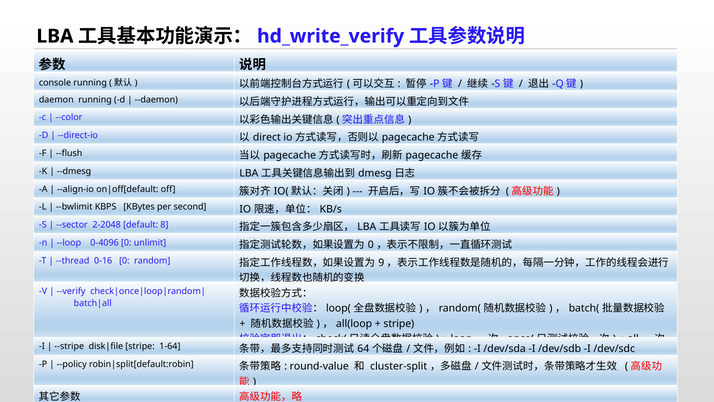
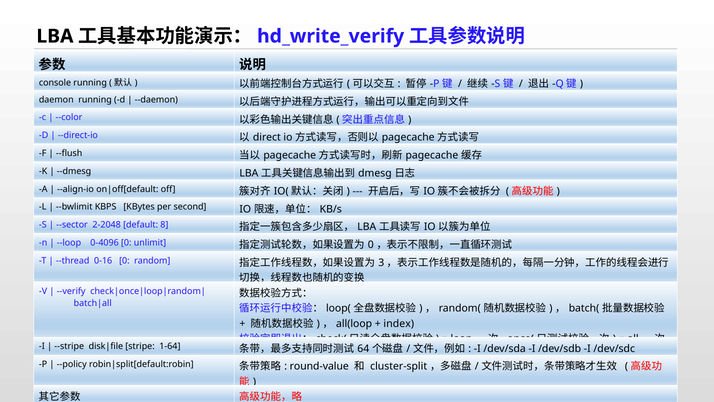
9: 9 -> 3
stripe at (399, 323): stripe -> index
